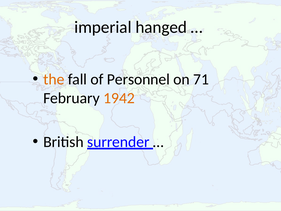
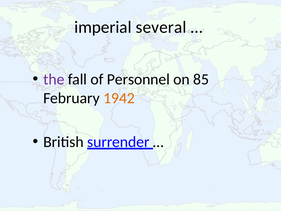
hanged: hanged -> several
the colour: orange -> purple
71: 71 -> 85
